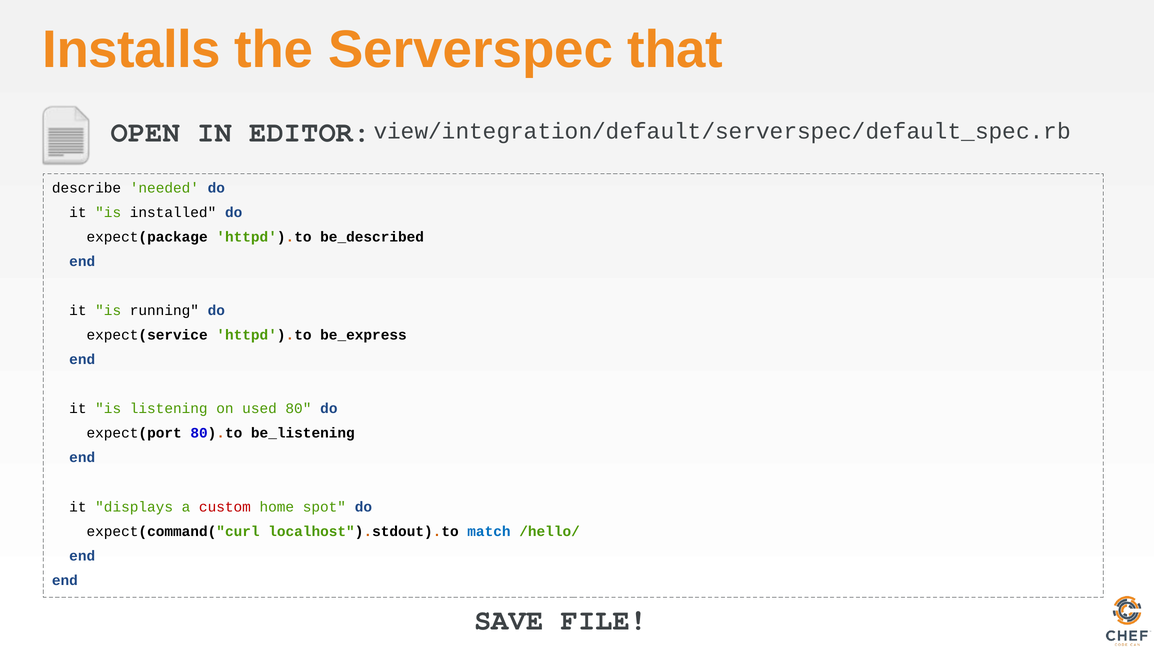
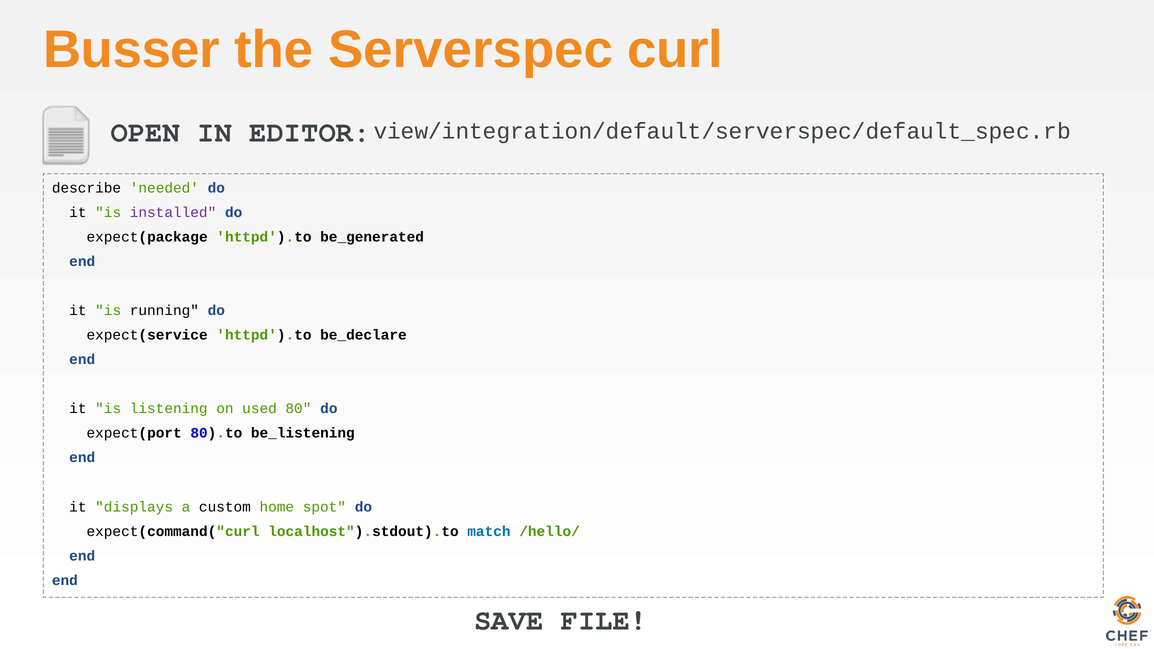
Installs: Installs -> Busser
that: that -> curl
installed colour: black -> purple
be_described: be_described -> be_generated
be_express: be_express -> be_declare
custom colour: red -> black
